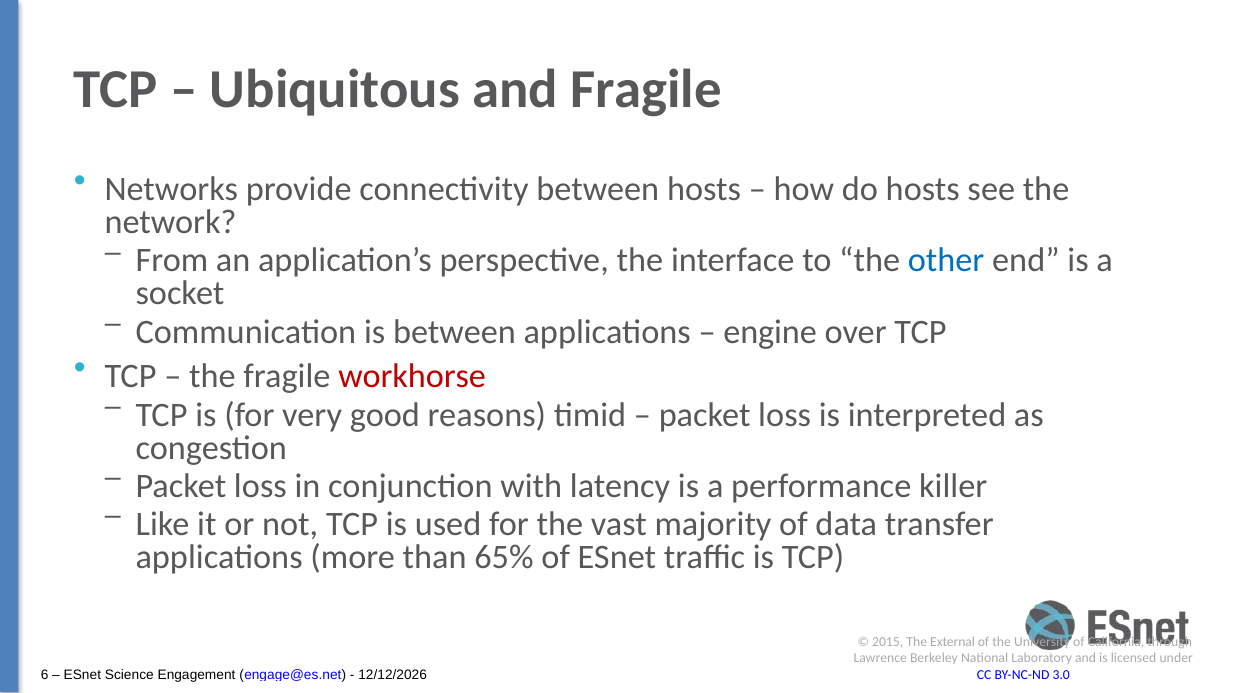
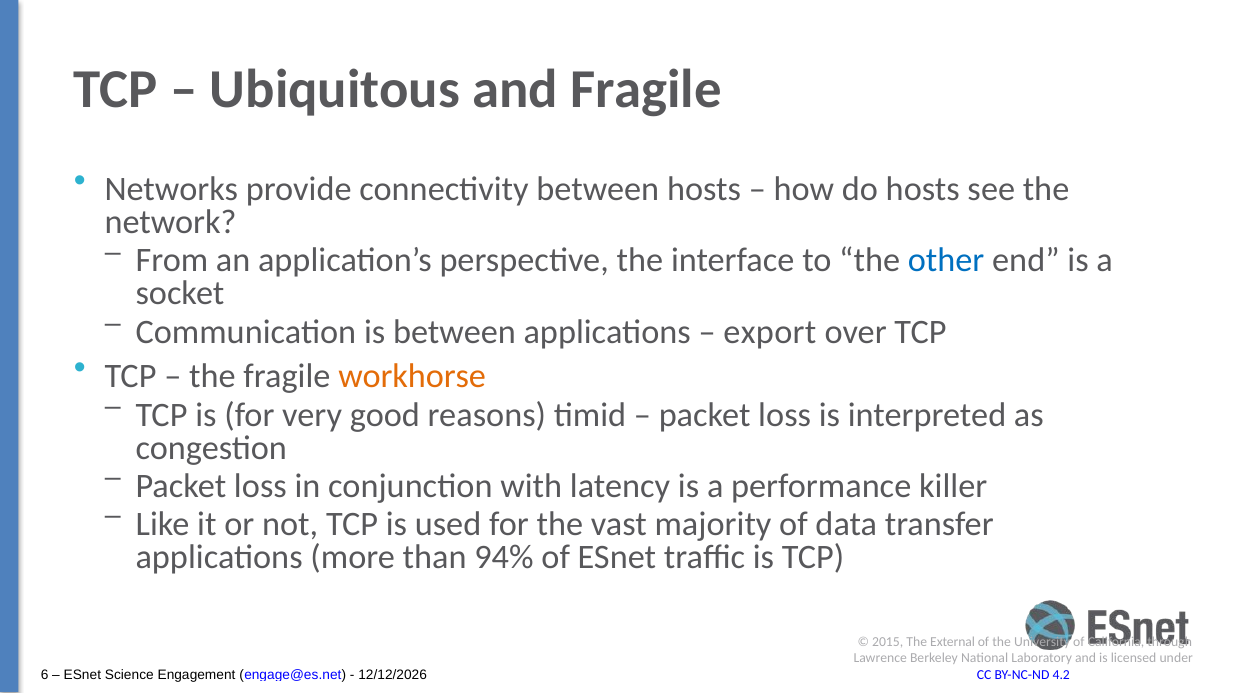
engine: engine -> export
workhorse colour: red -> orange
65%: 65% -> 94%
3.0: 3.0 -> 4.2
